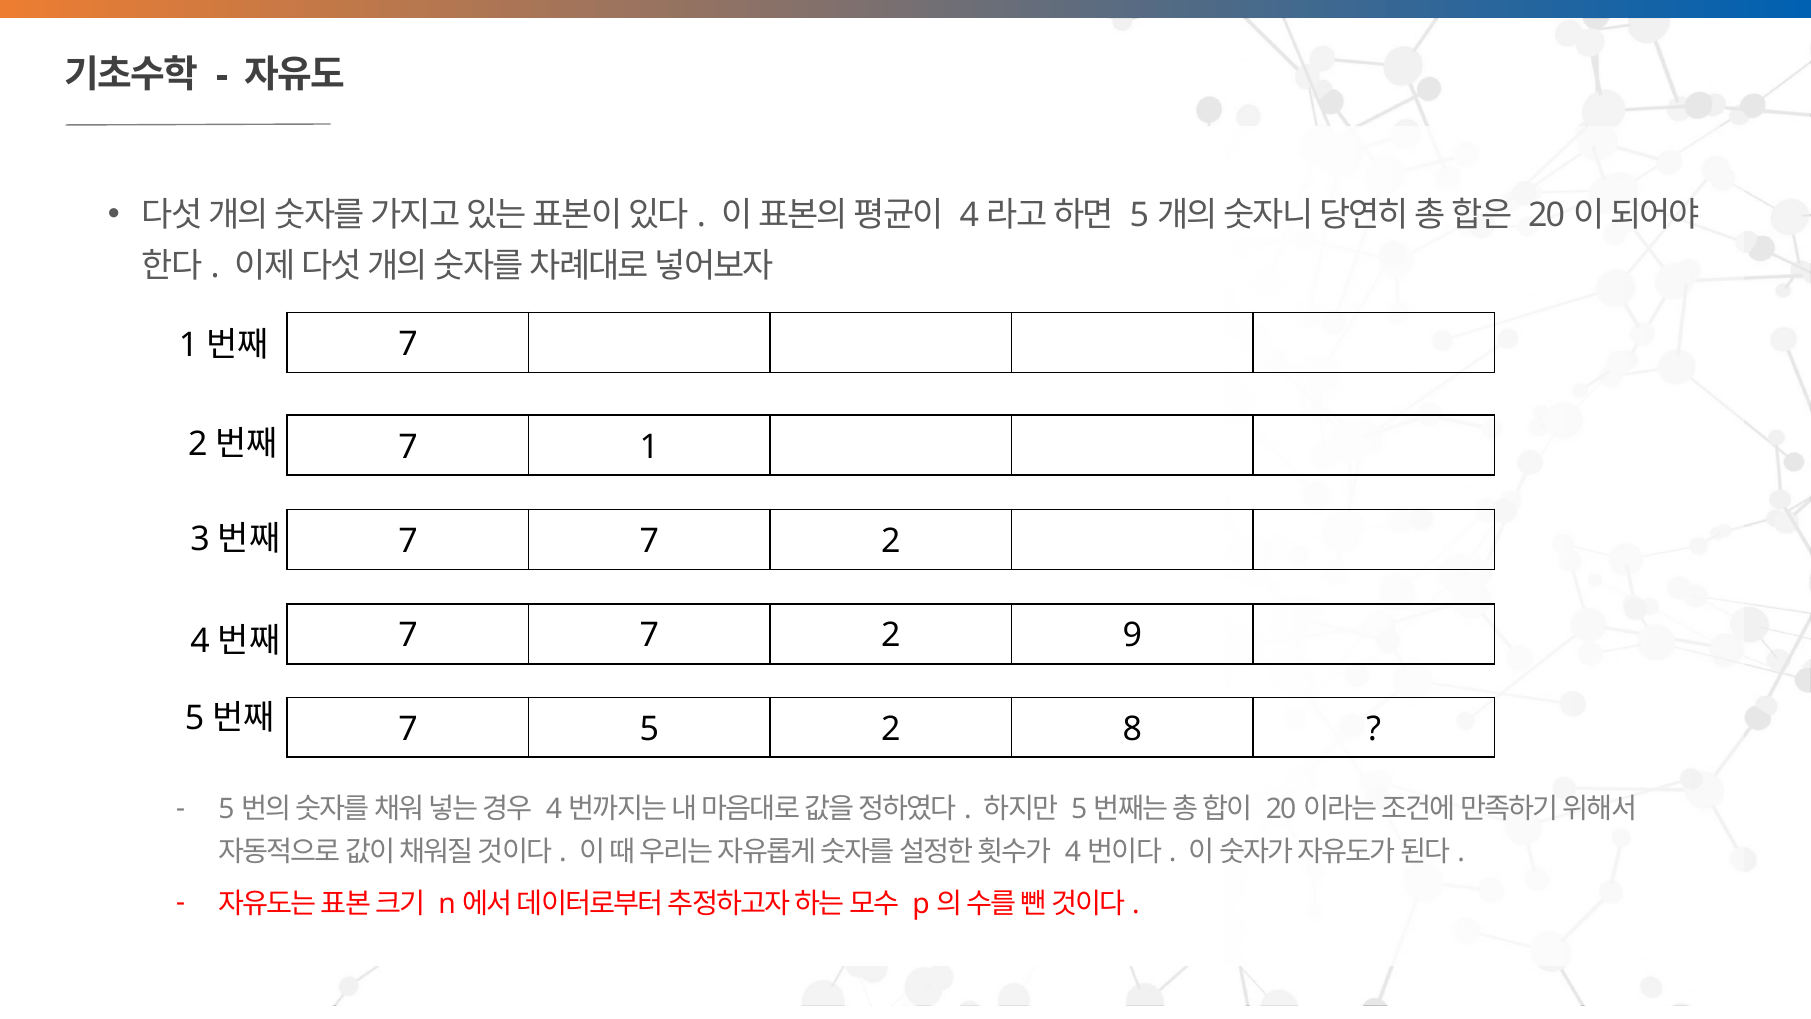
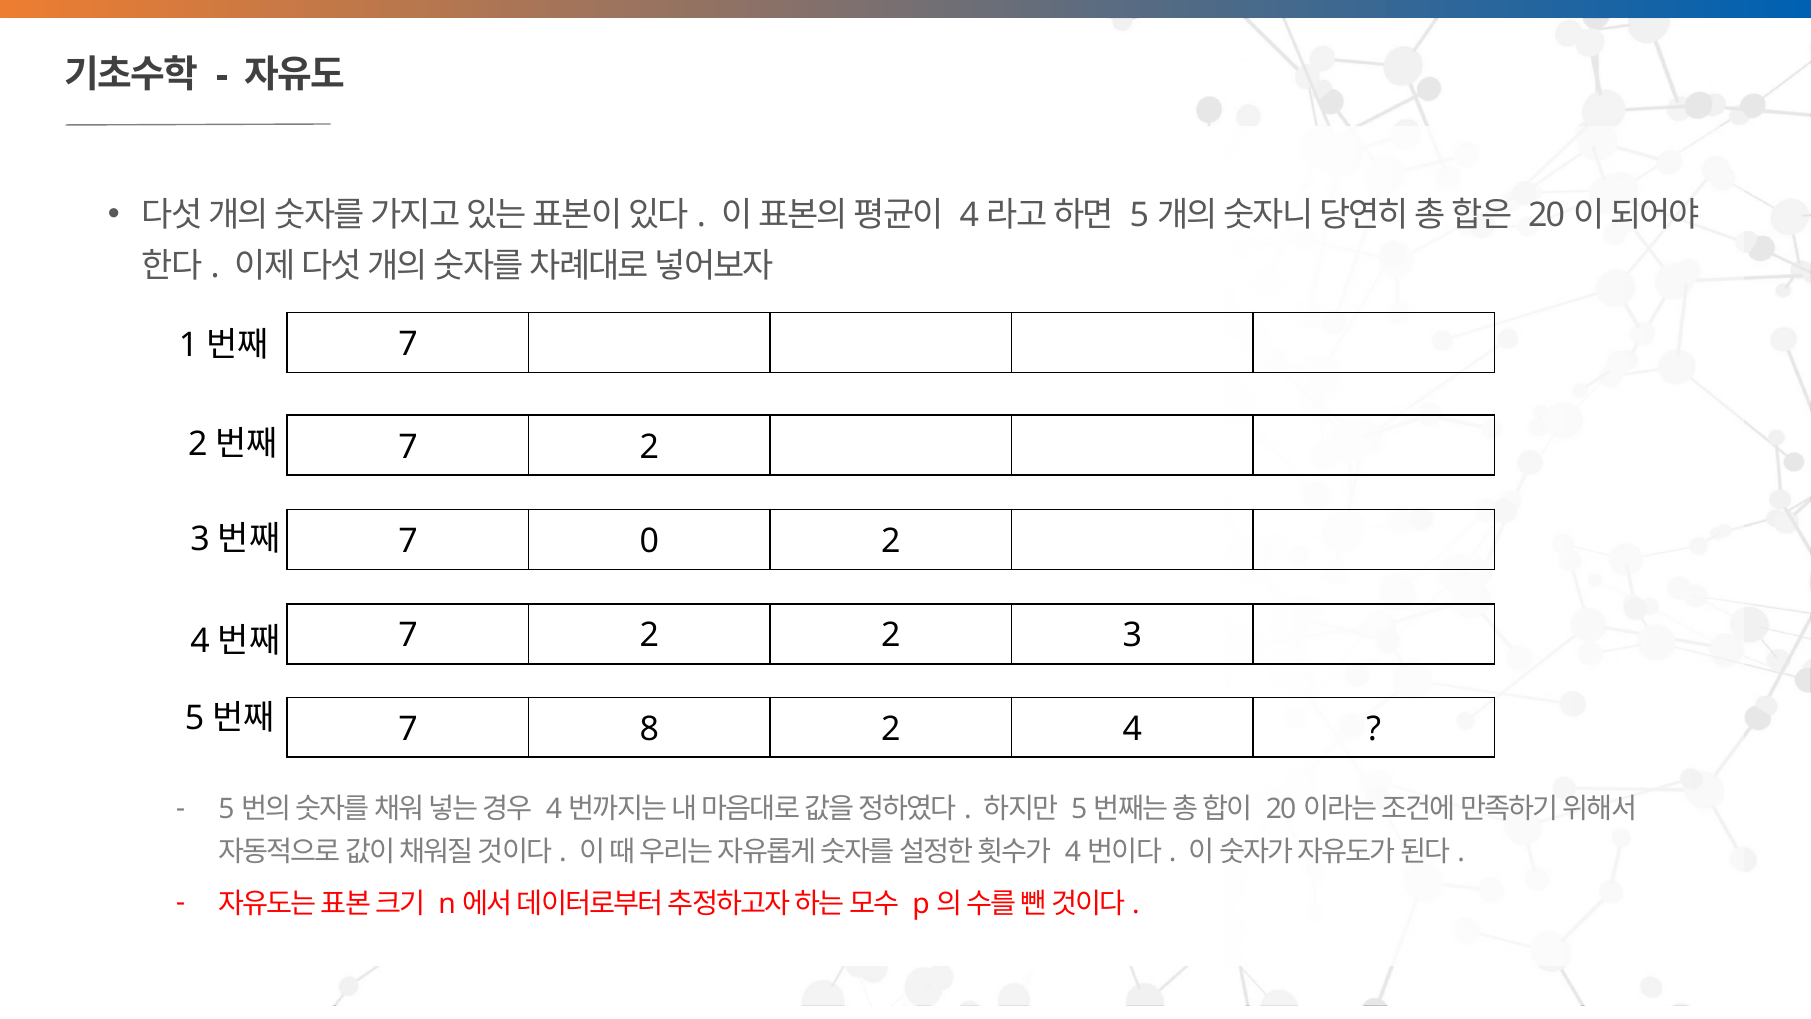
1 at (649, 447): 1 -> 2
7 at (649, 541): 7 -> 0
7 at (649, 636): 7 -> 2
9: 9 -> 3
5: 5 -> 8
8: 8 -> 4
